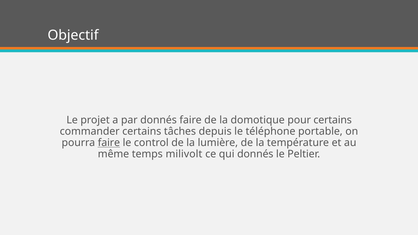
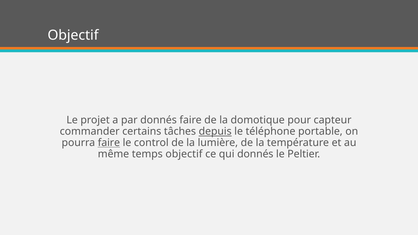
pour certains: certains -> capteur
depuis underline: none -> present
temps milivolt: milivolt -> objectif
